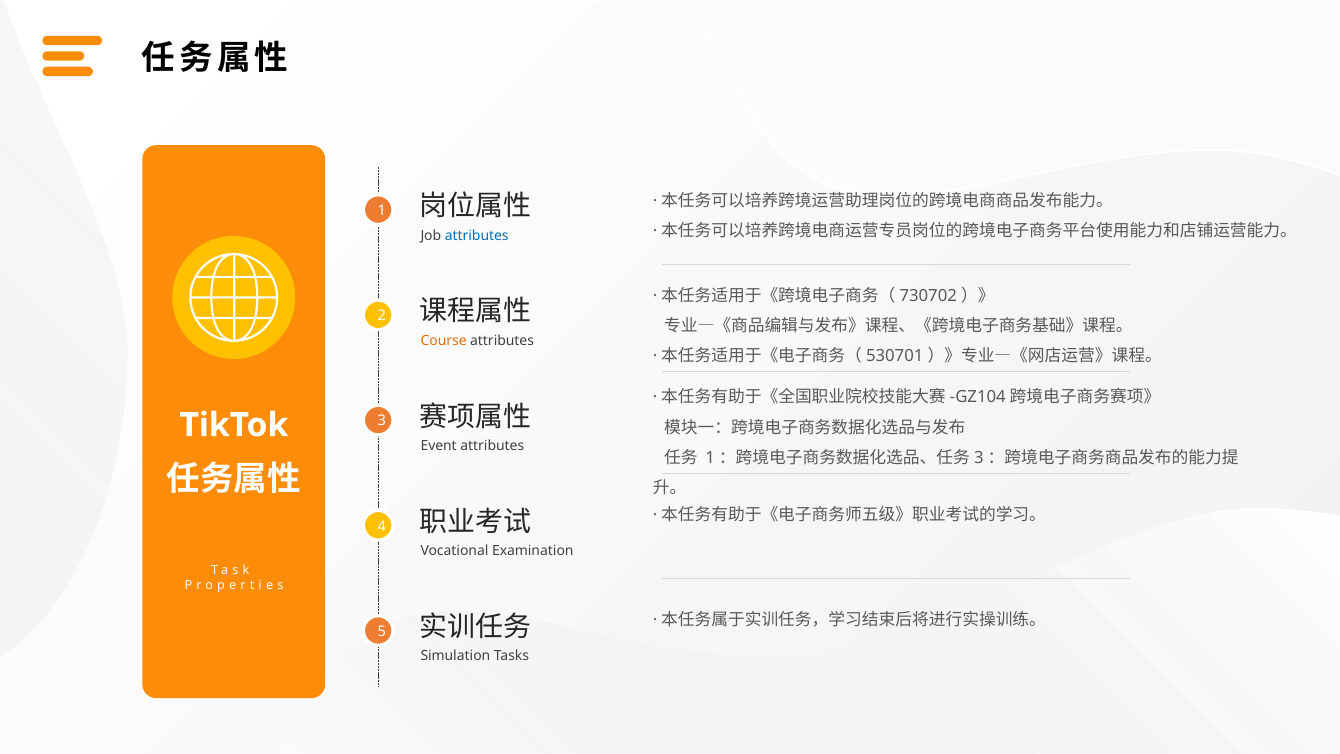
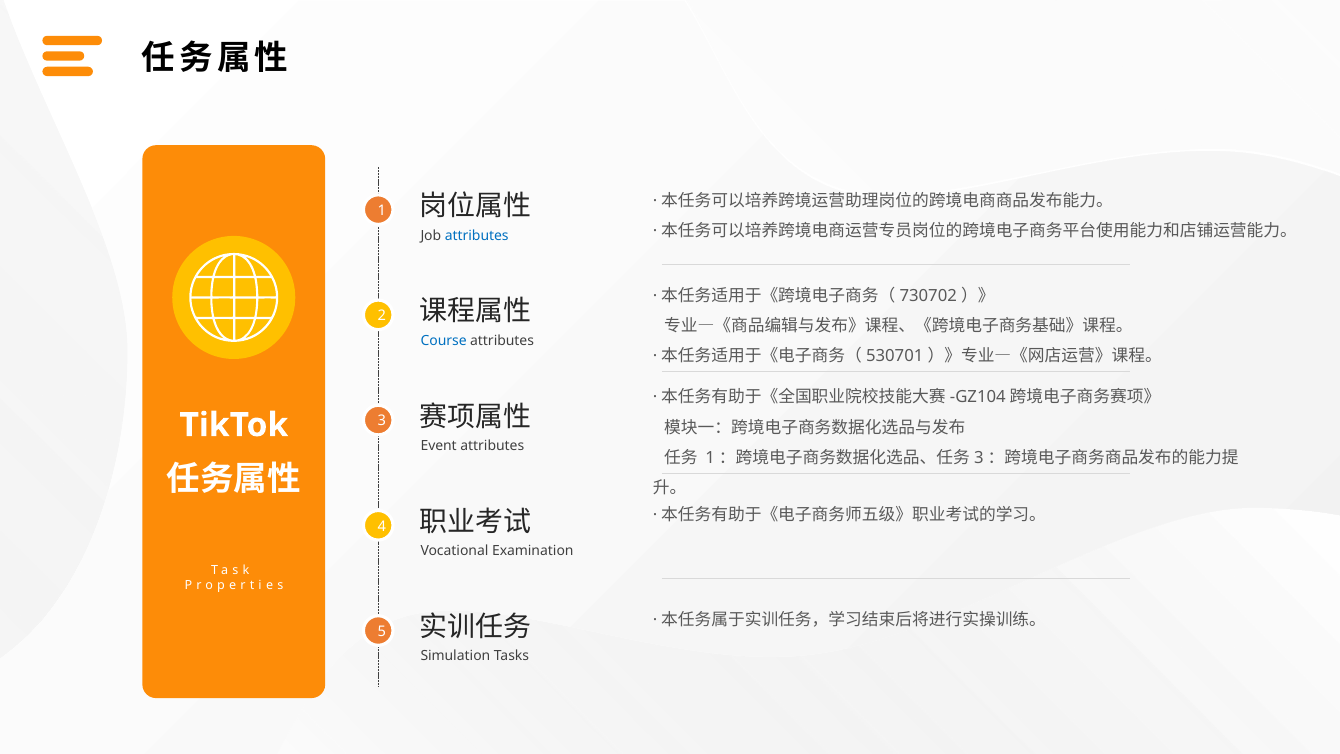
Course colour: orange -> blue
